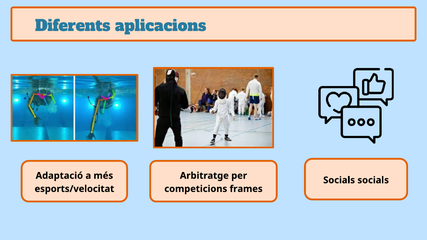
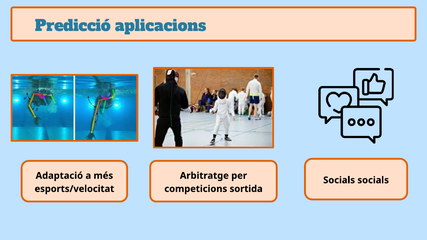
Diferents: Diferents -> Predicció
frames: frames -> sortida
